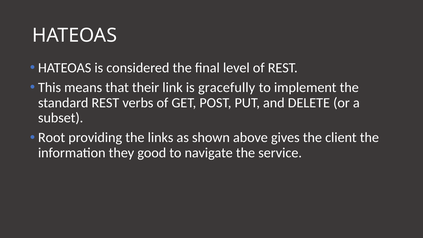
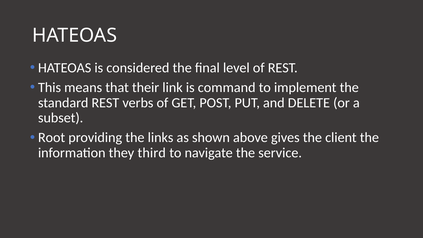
gracefully: gracefully -> command
good: good -> third
